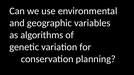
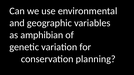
algorithms: algorithms -> amphibian
